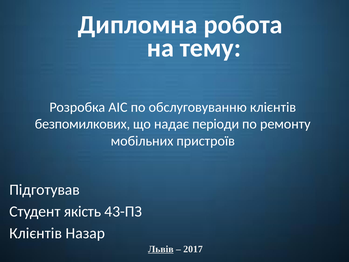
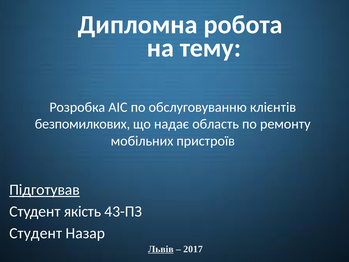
періоди: періоди -> область
Підготував underline: none -> present
Клієнтів at (36, 233): Клієнтів -> Студент
